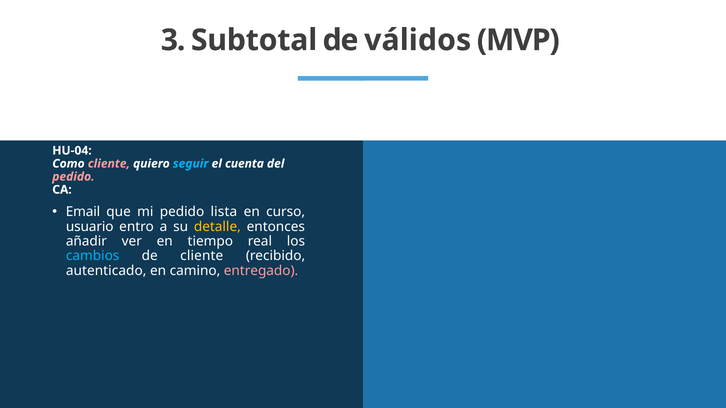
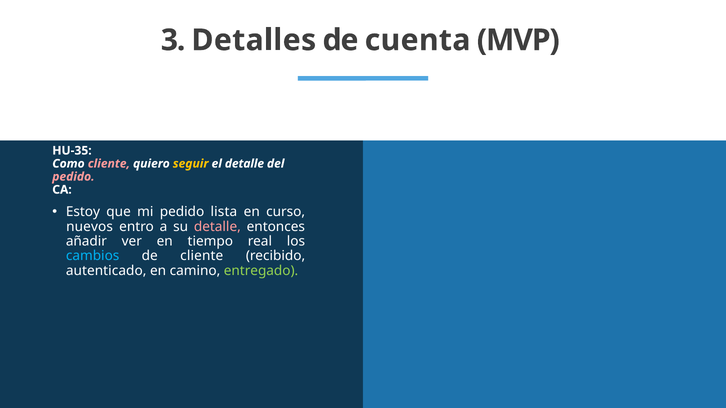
Subtotal: Subtotal -> Detalles
válidos: válidos -> cuenta
HU-04: HU-04 -> HU-35
seguir colour: light blue -> yellow
el cuenta: cuenta -> detalle
Email: Email -> Estoy
usuario: usuario -> nuevos
detalle at (217, 227) colour: yellow -> pink
entregado colour: pink -> light green
